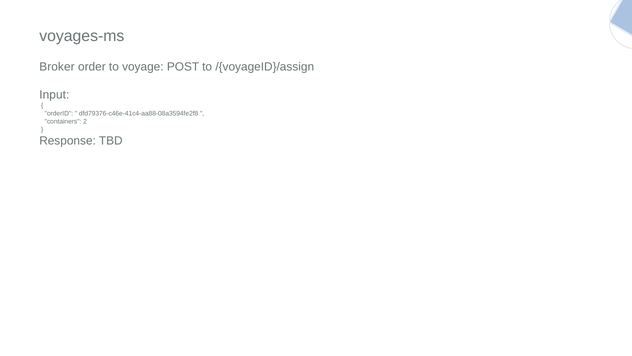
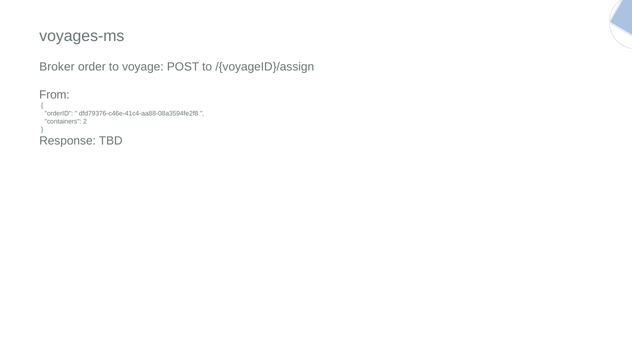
Input: Input -> From
